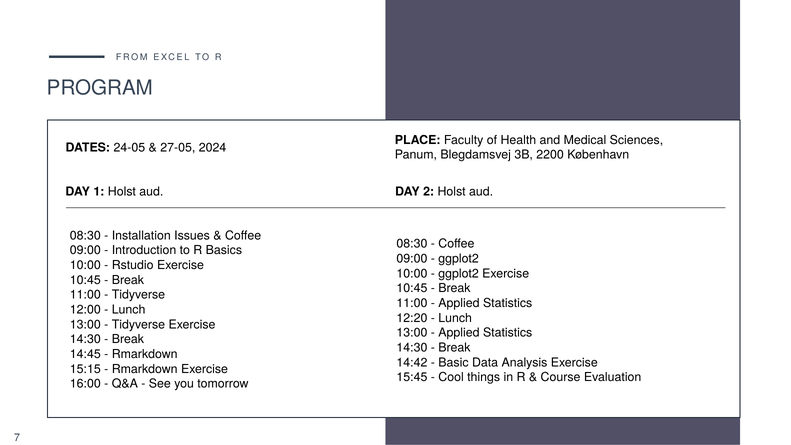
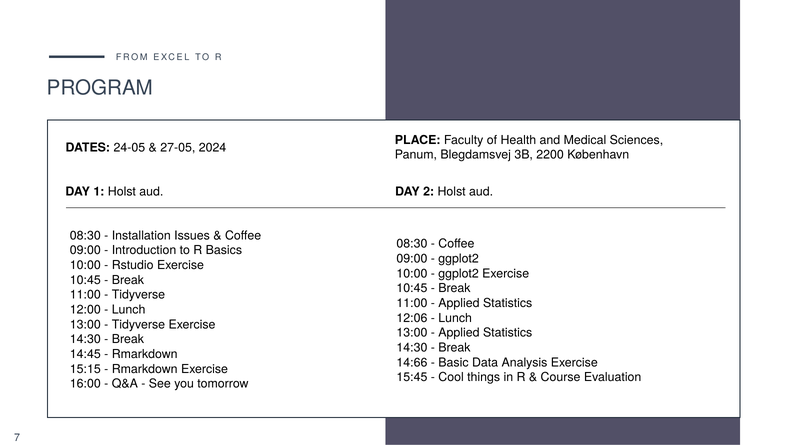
12:20: 12:20 -> 12:06
14:42: 14:42 -> 14:66
